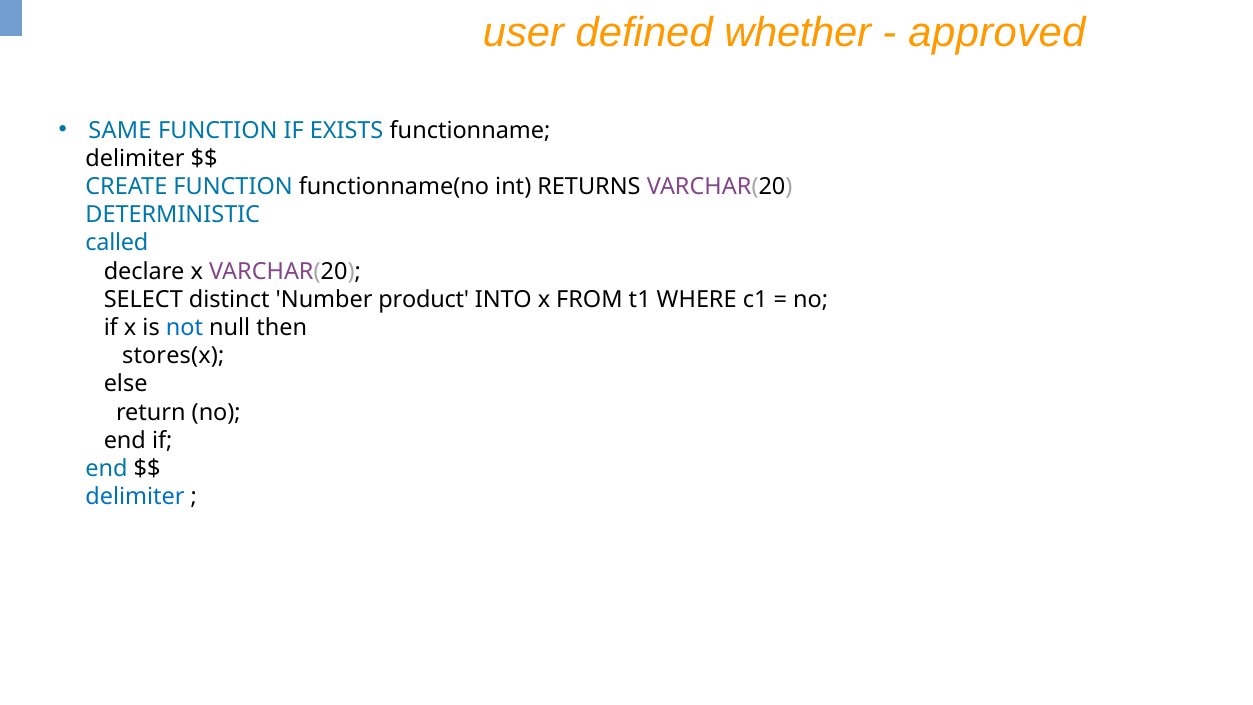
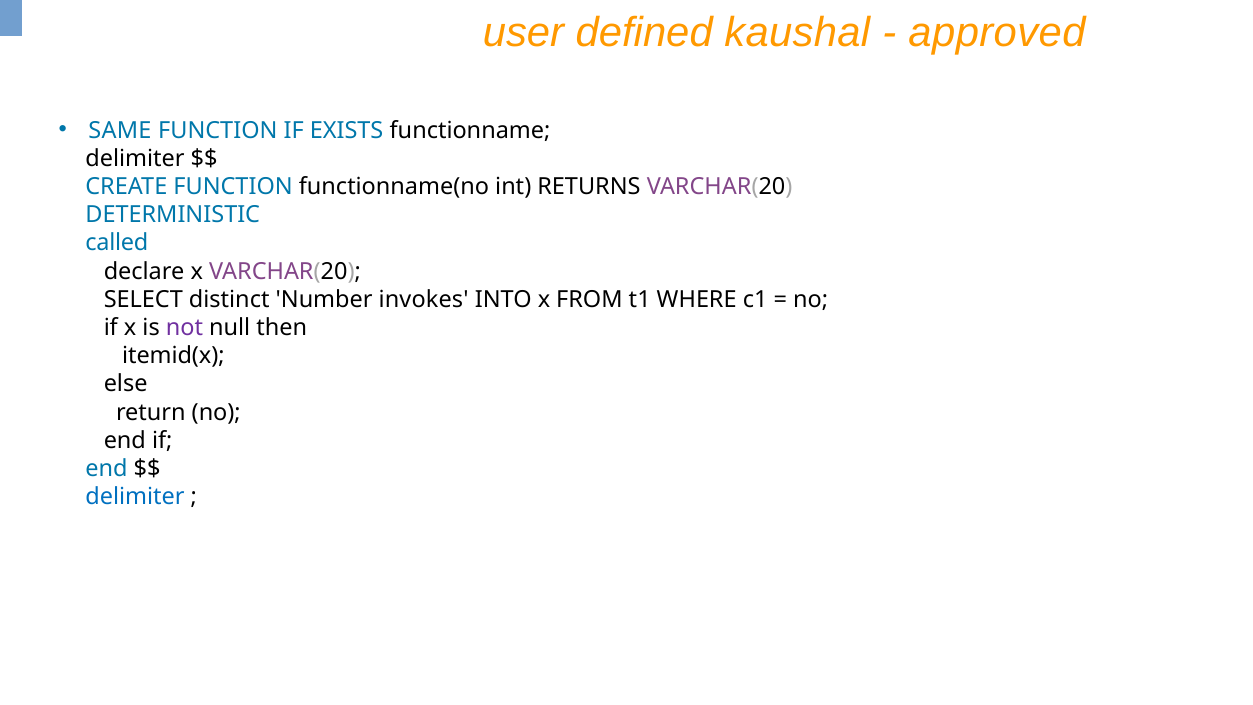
whether: whether -> kaushal
product: product -> invokes
not colour: blue -> purple
stores(x: stores(x -> itemid(x
